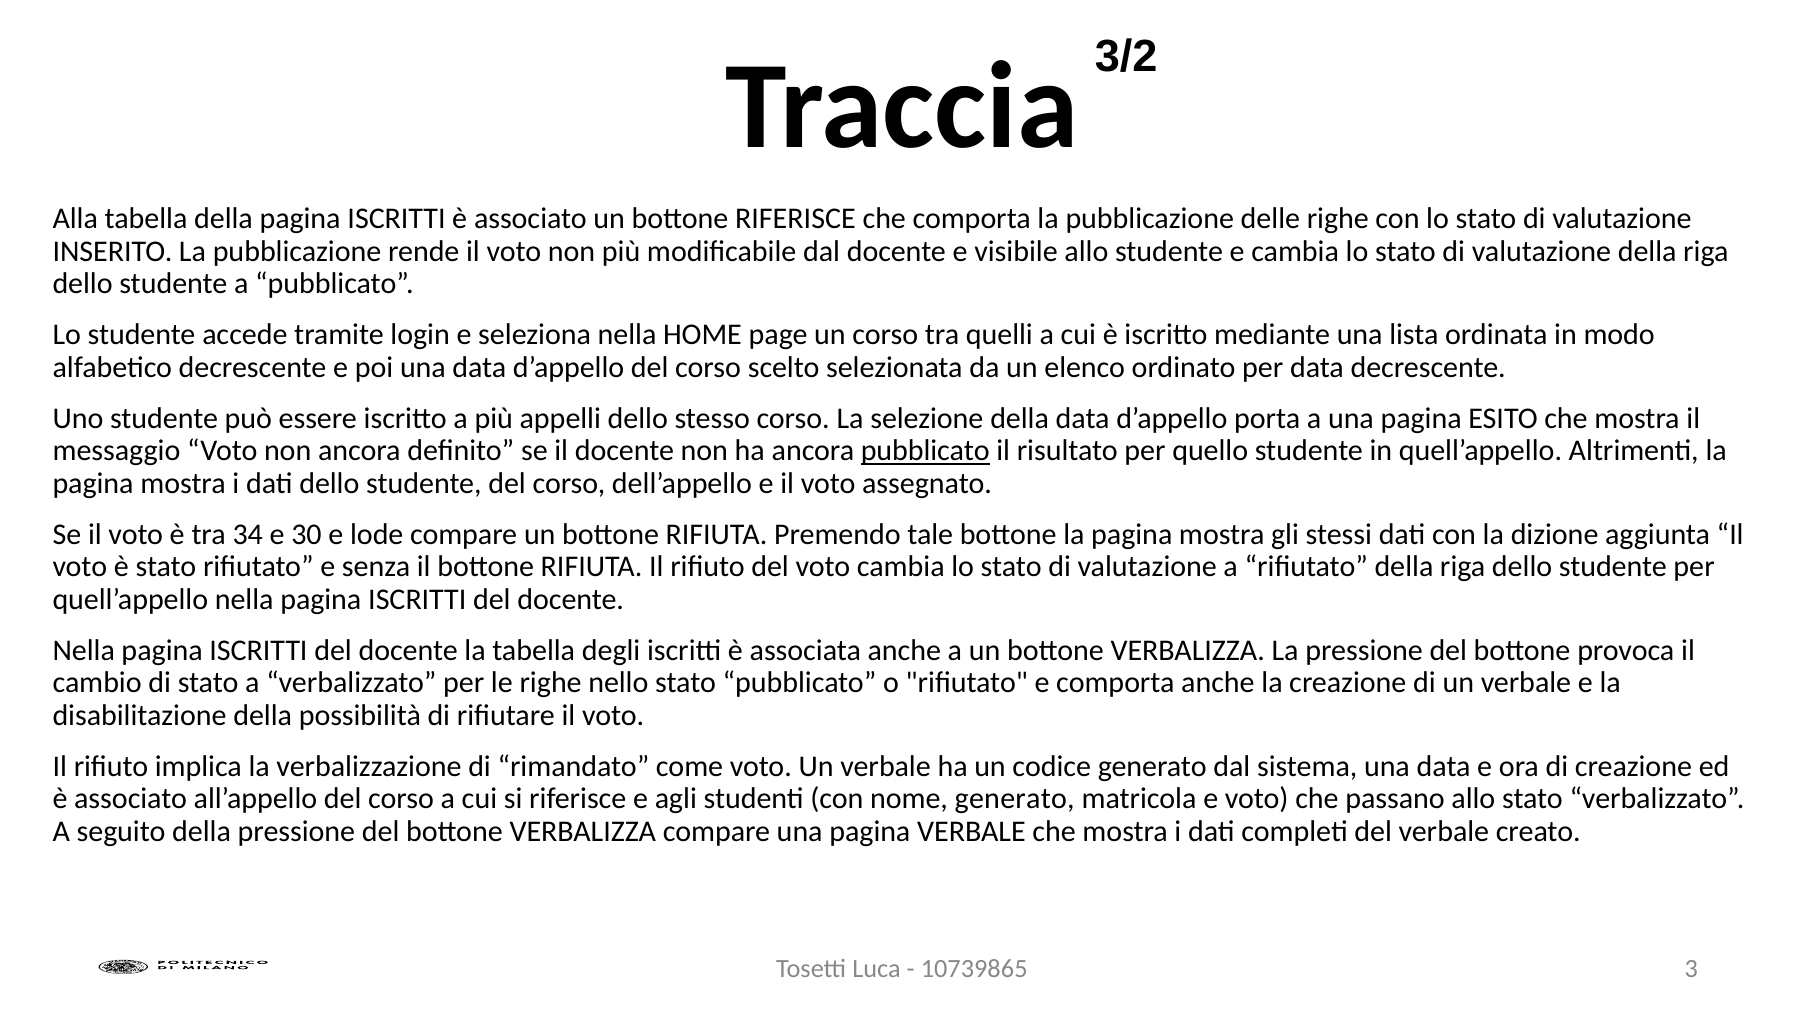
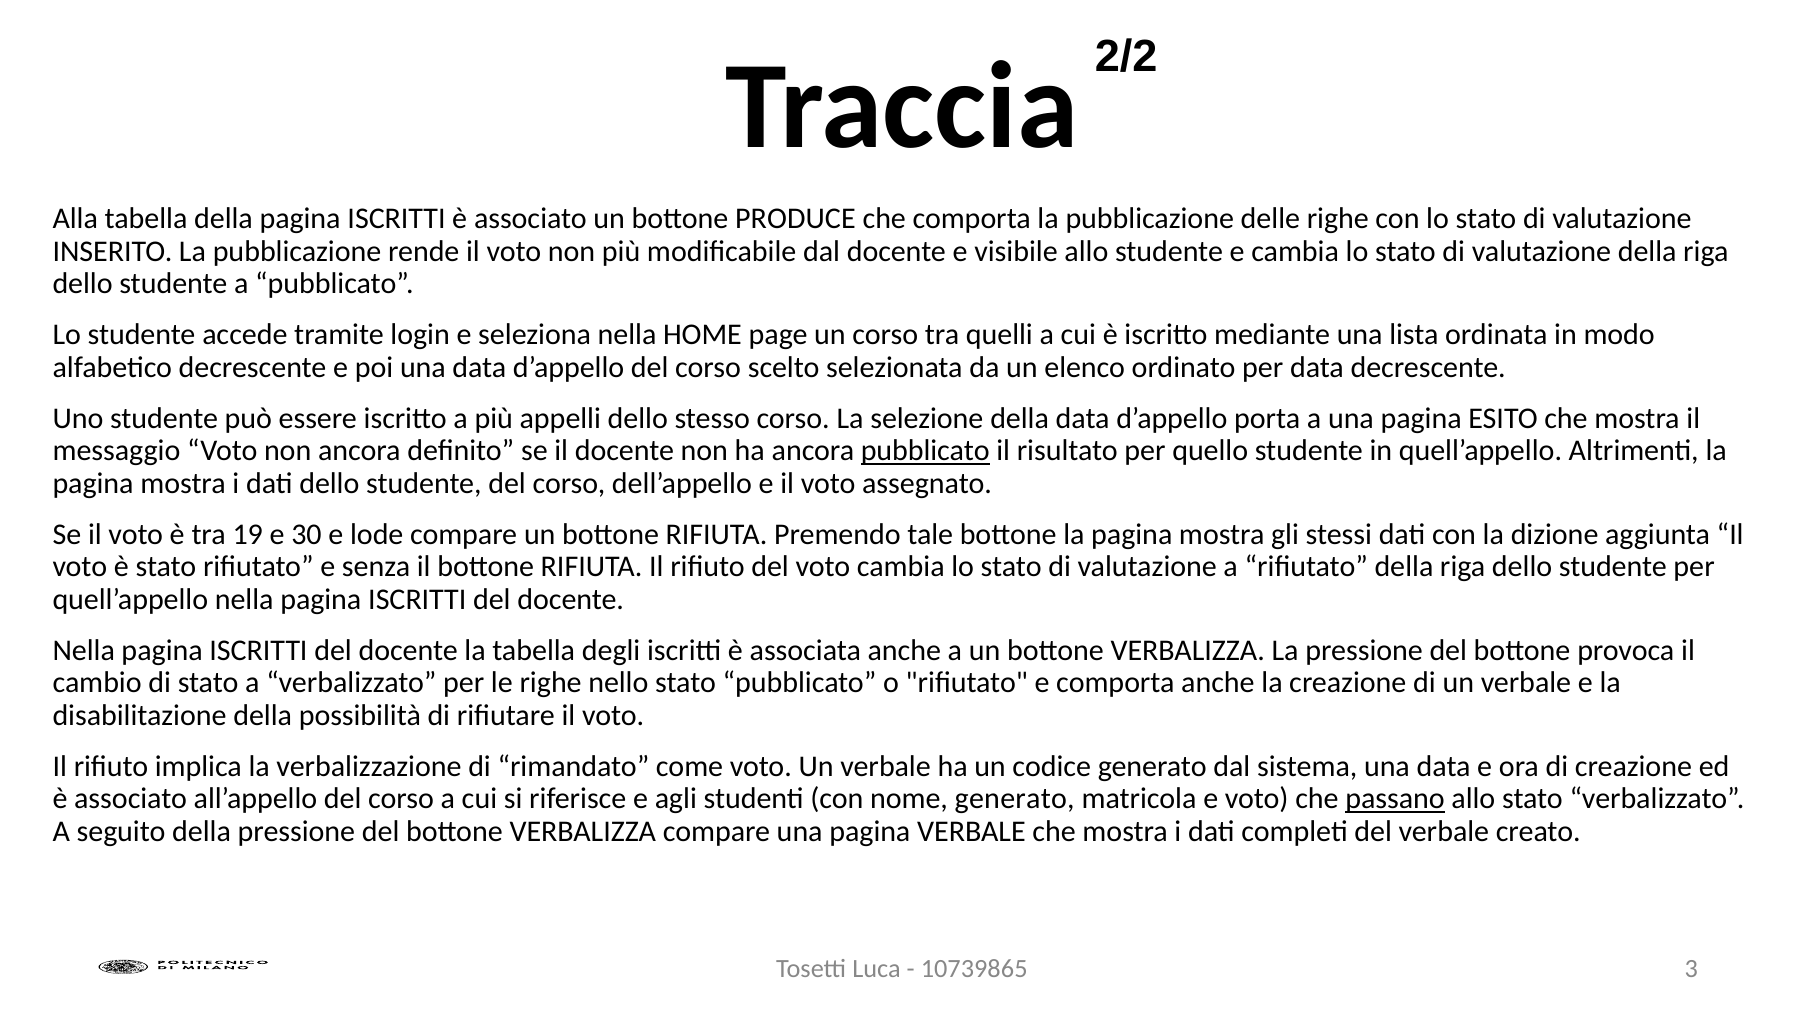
3/2: 3/2 -> 2/2
bottone RIFERISCE: RIFERISCE -> PRODUCE
34: 34 -> 19
passano underline: none -> present
